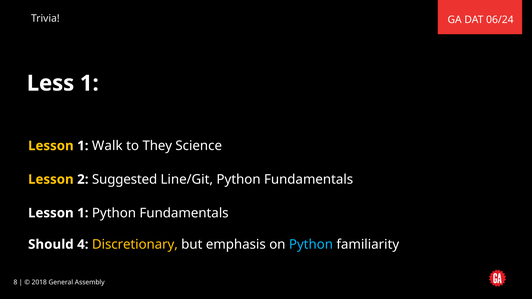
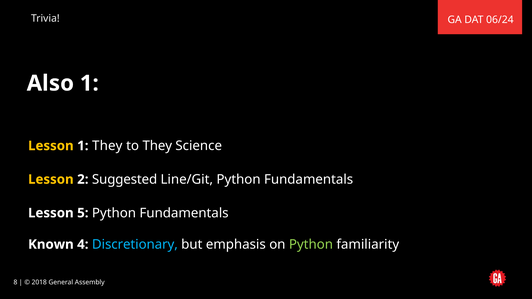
Less: Less -> Also
1 Walk: Walk -> They
1 at (83, 213): 1 -> 5
Should: Should -> Known
Discretionary colour: yellow -> light blue
Python at (311, 245) colour: light blue -> light green
